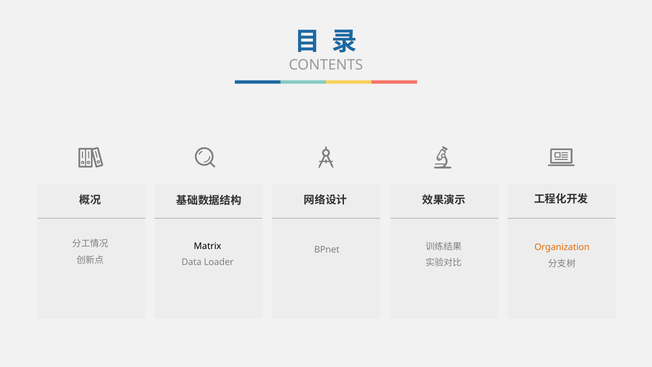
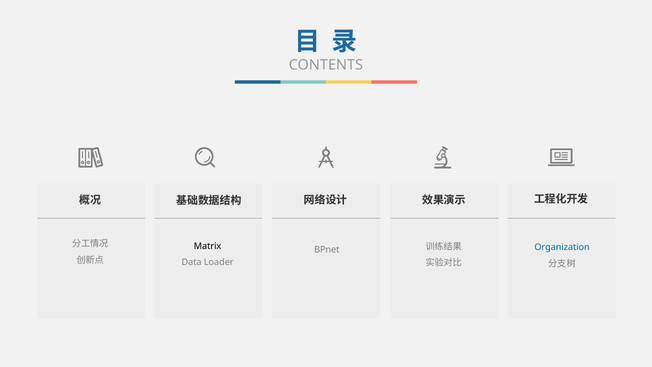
Organization colour: orange -> blue
